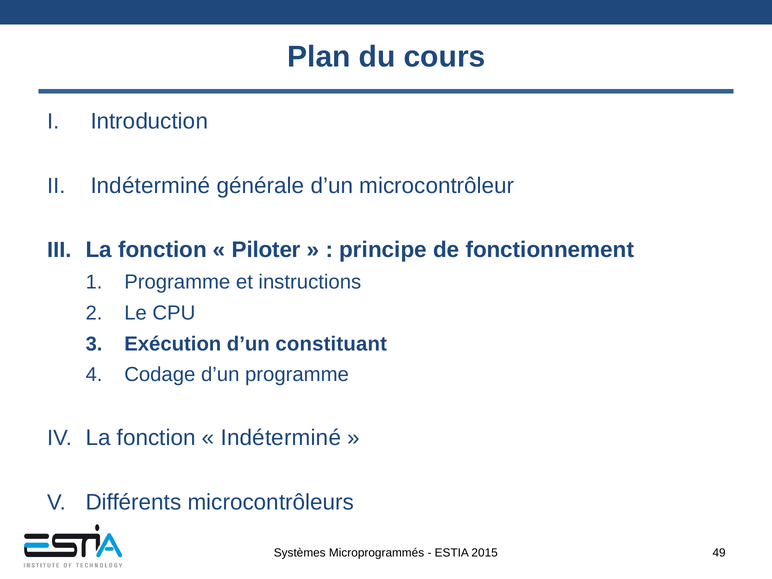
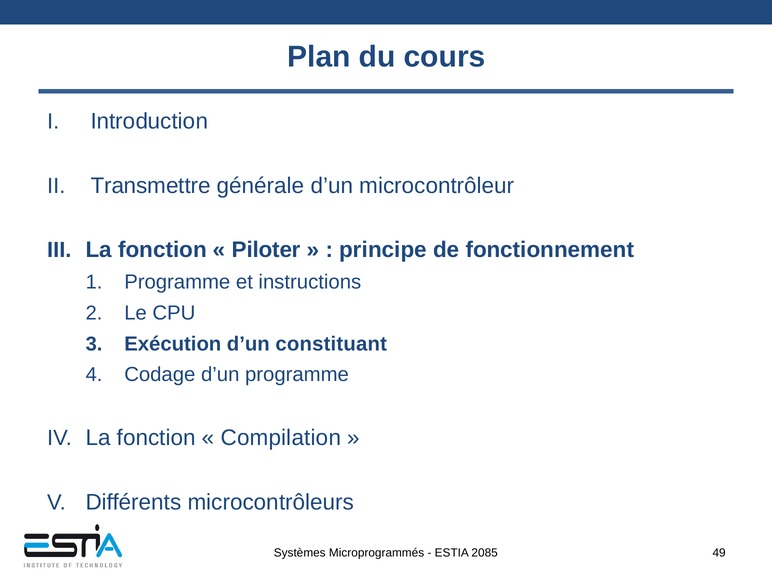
Indéterminé at (150, 186): Indéterminé -> Transmettre
Indéterminé at (281, 438): Indéterminé -> Compilation
2015: 2015 -> 2085
